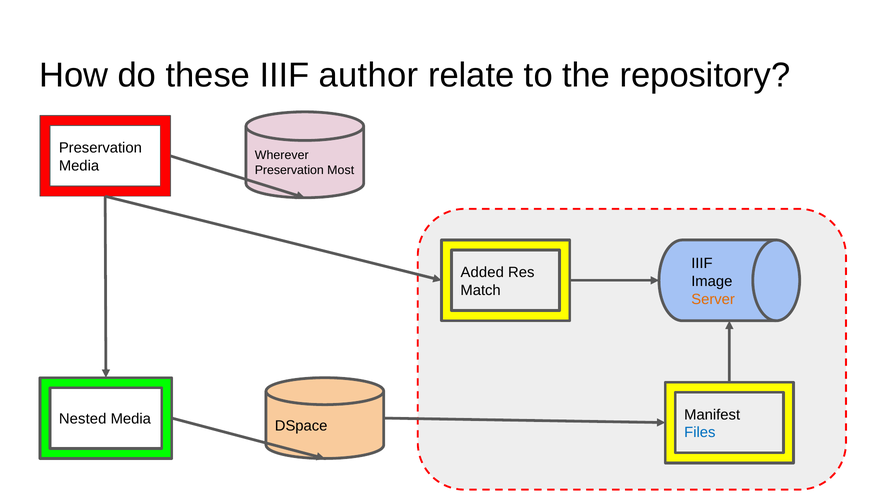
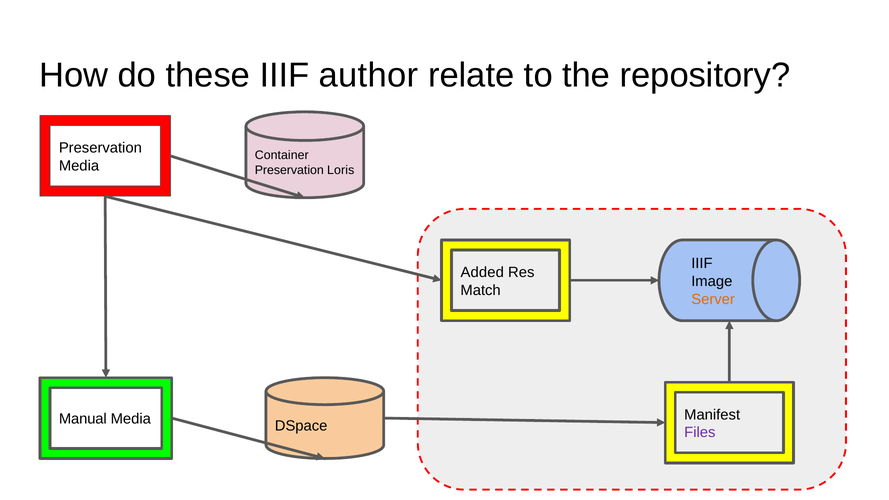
Wherever: Wherever -> Container
Most: Most -> Loris
Nested: Nested -> Manual
Files colour: blue -> purple
